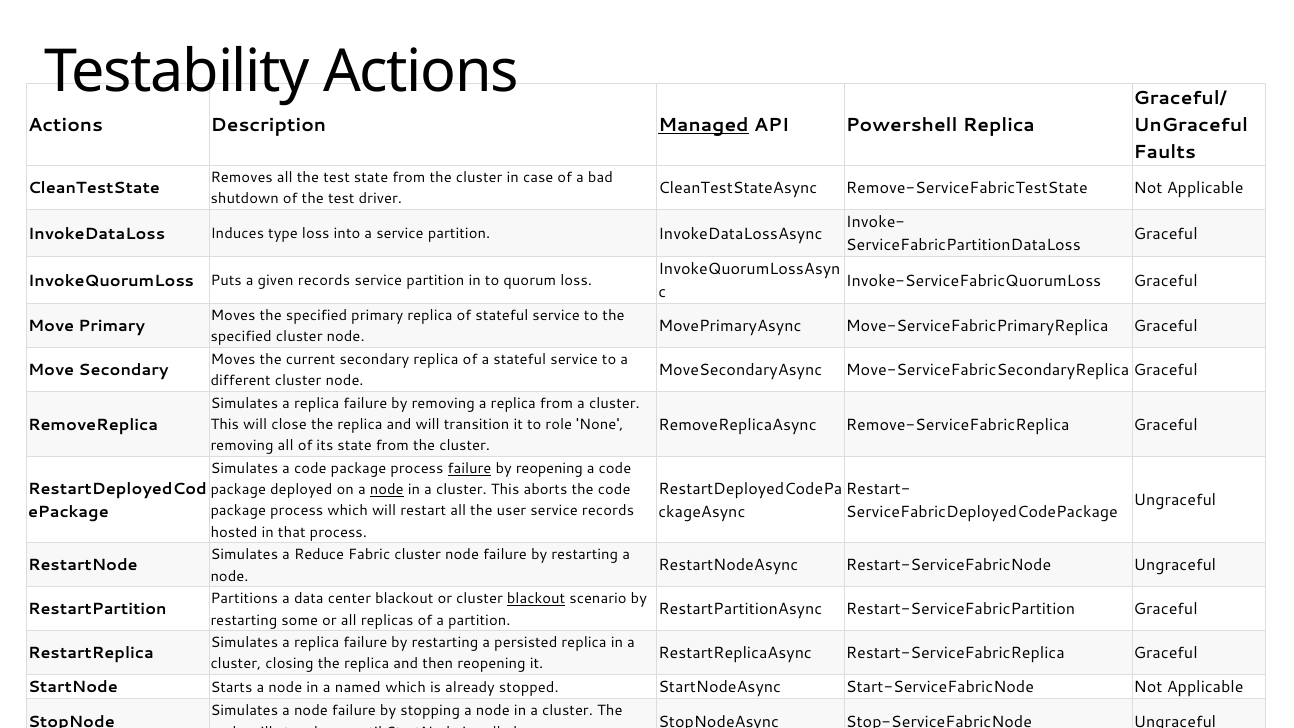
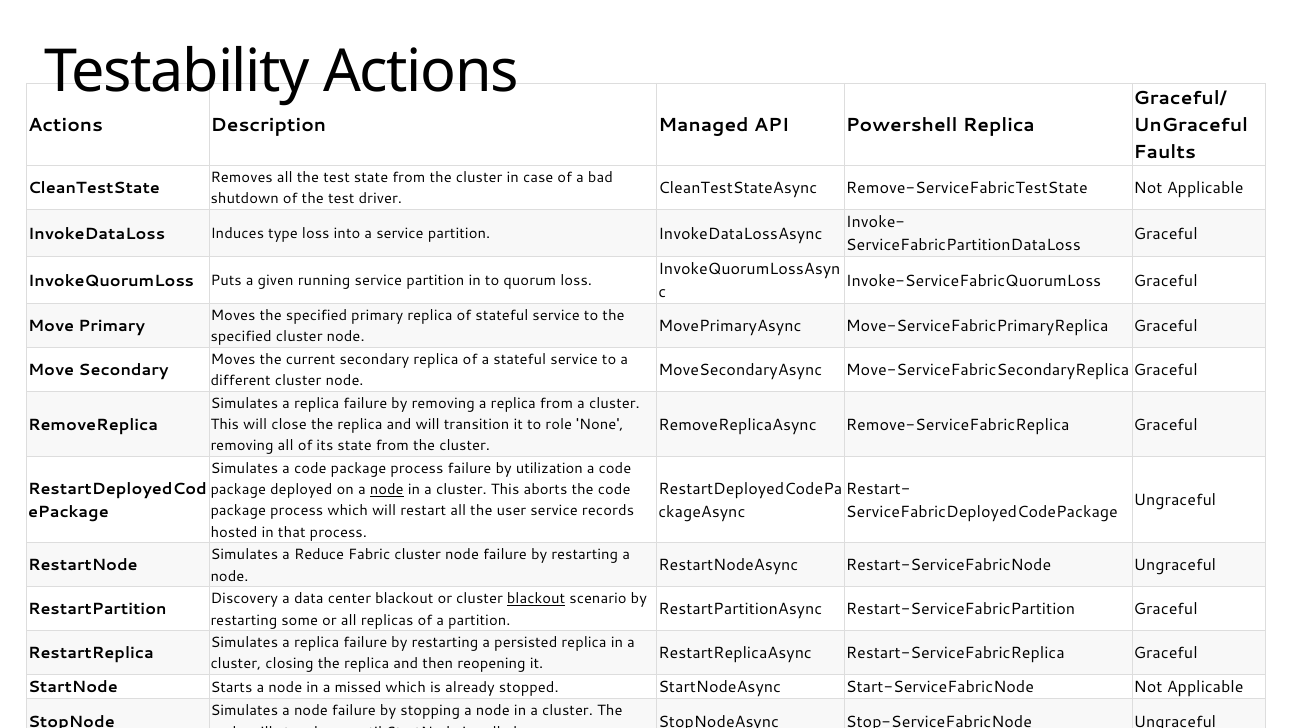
Managed underline: present -> none
given records: records -> running
failure at (470, 469) underline: present -> none
by reopening: reopening -> utilization
Partitions: Partitions -> Discovery
named: named -> missed
